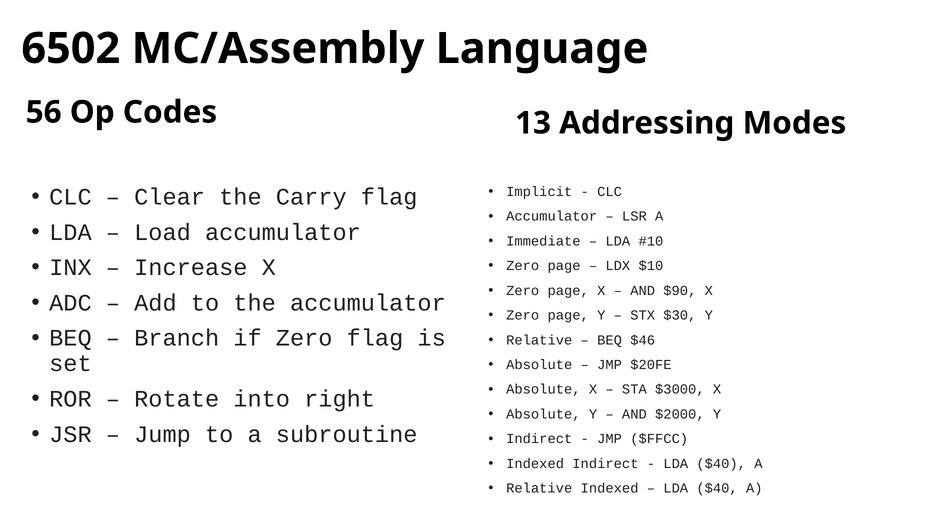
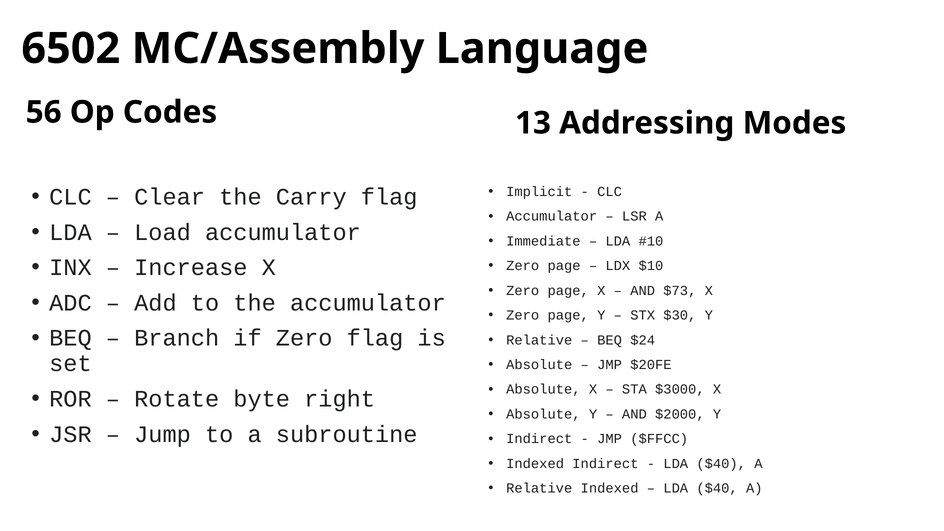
$90: $90 -> $73
$46: $46 -> $24
into: into -> byte
